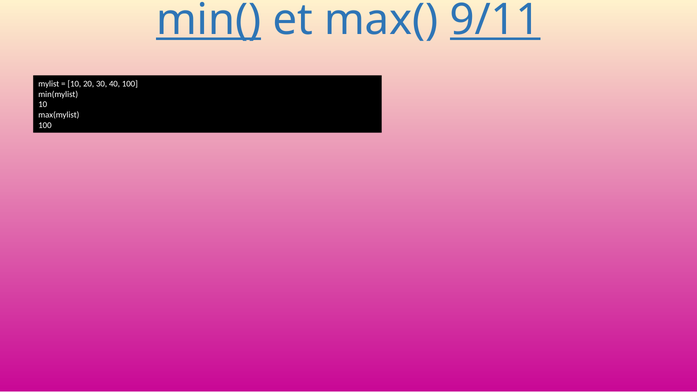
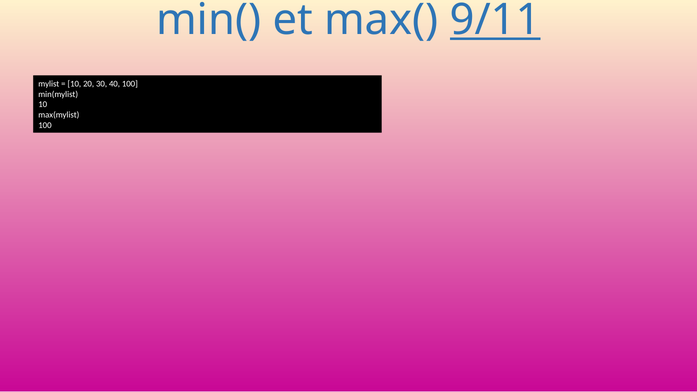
min( underline: present -> none
